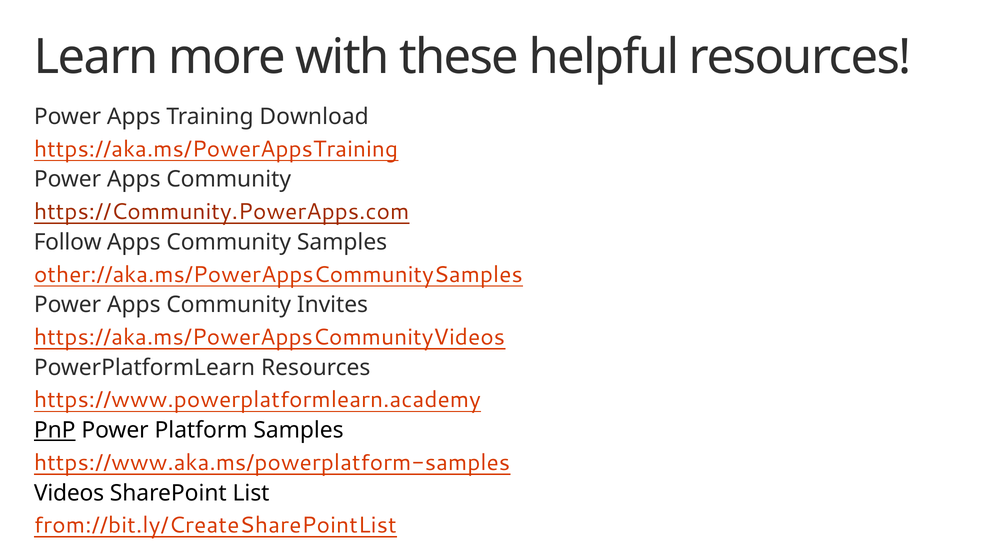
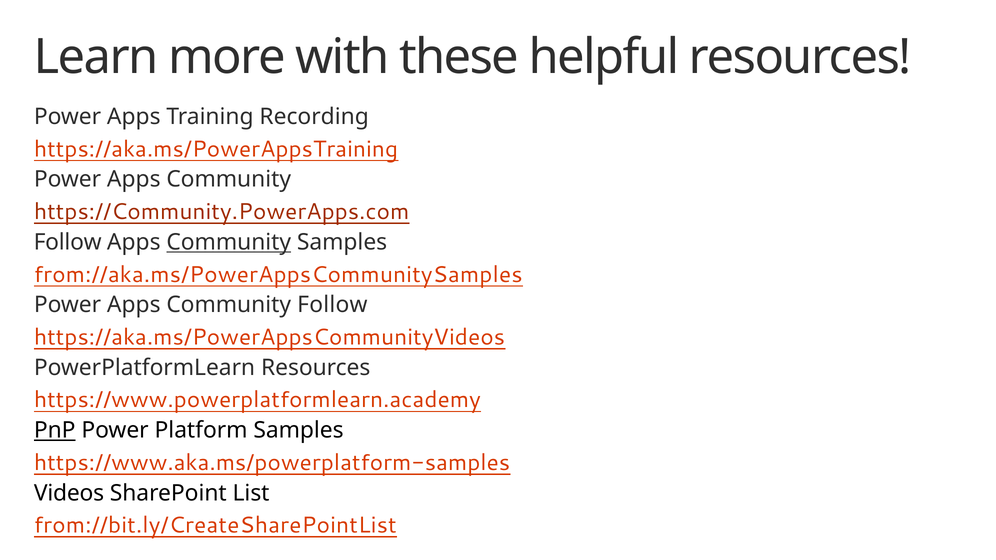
Download: Download -> Recording
Community at (229, 242) underline: none -> present
other://aka.ms/PowerAppsCommunitySamples: other://aka.ms/PowerAppsCommunitySamples -> from://aka.ms/PowerAppsCommunitySamples
Community Invites: Invites -> Follow
